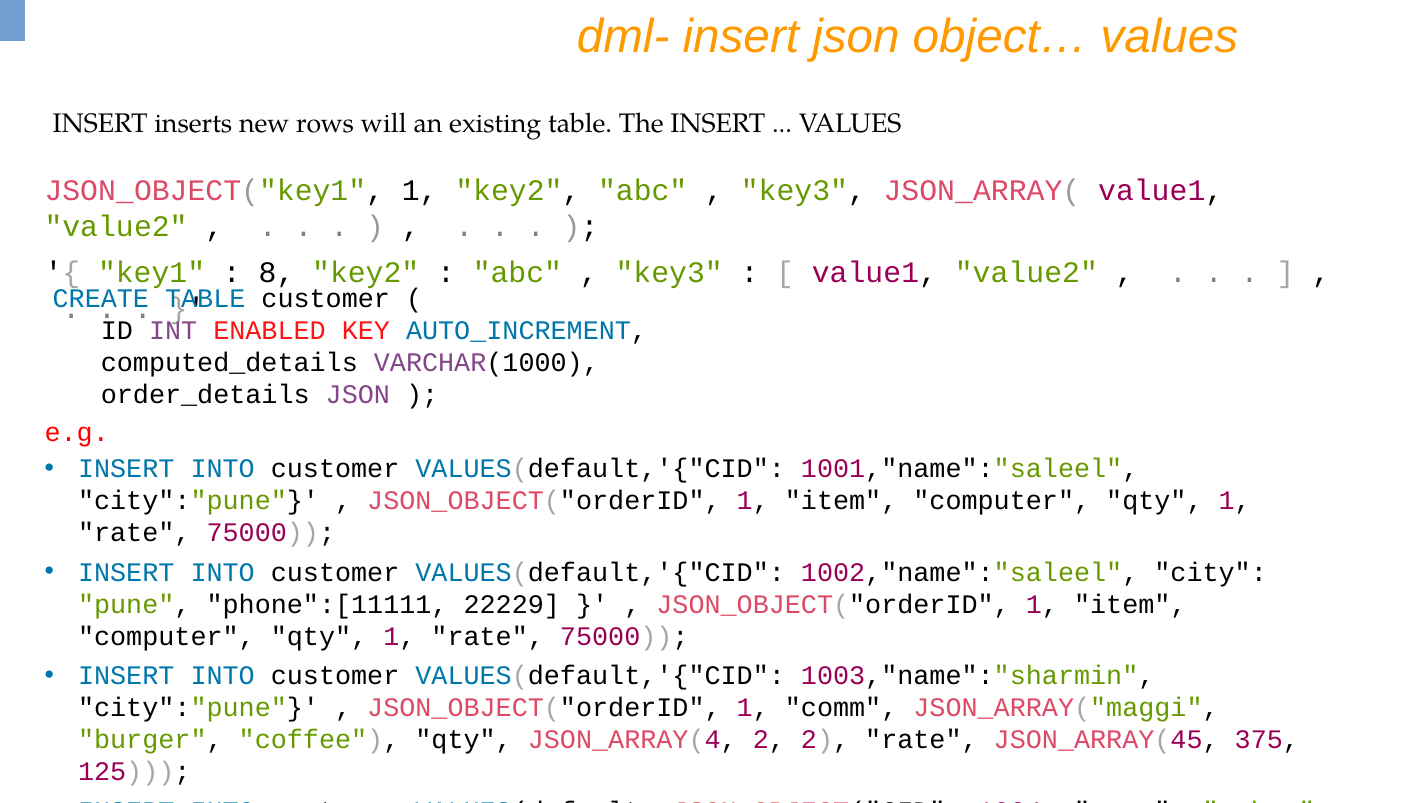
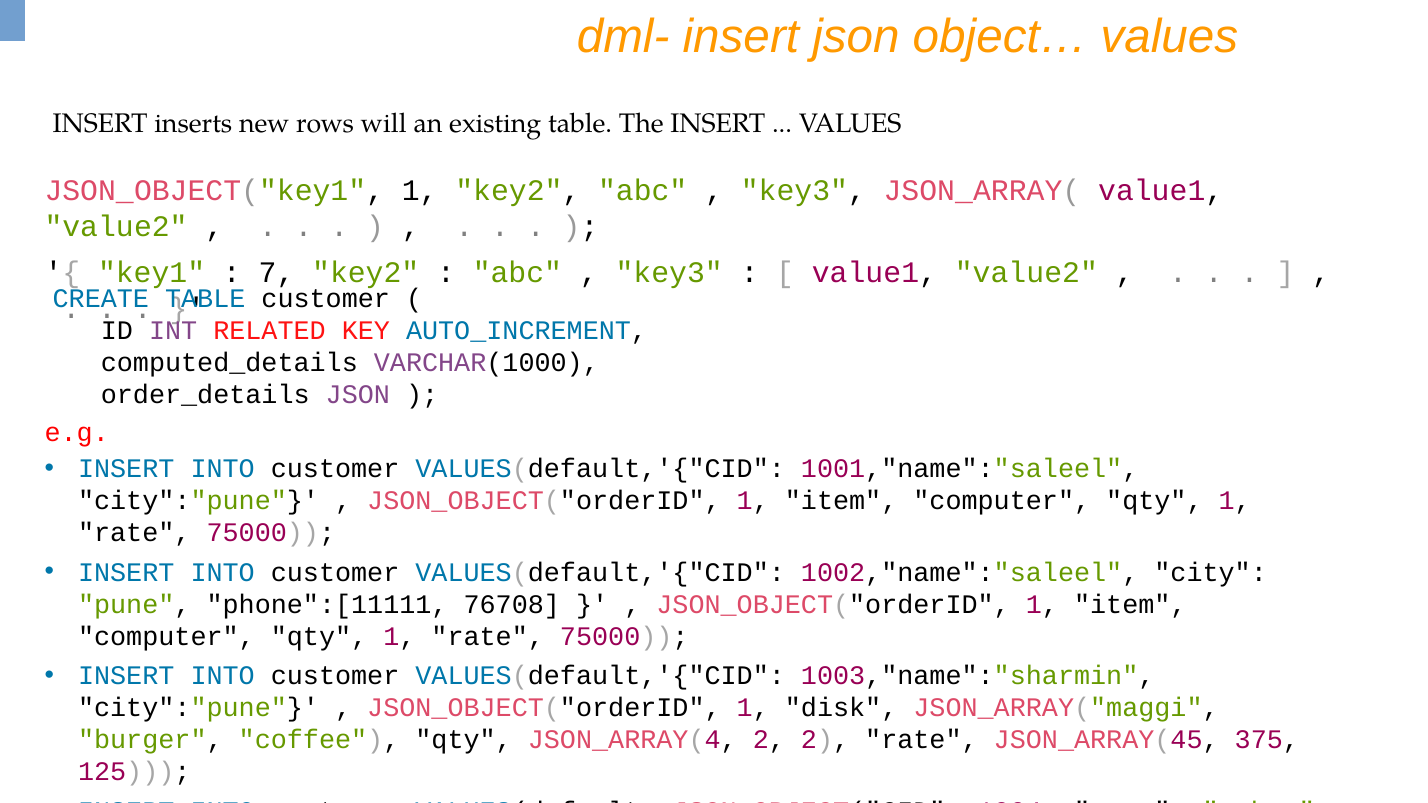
8: 8 -> 7
ENABLED: ENABLED -> RELATED
22229: 22229 -> 76708
comm: comm -> disk
